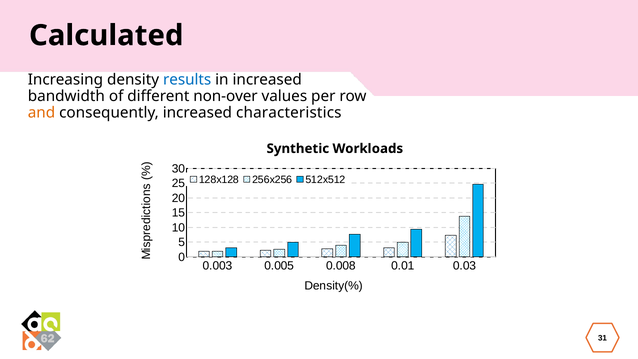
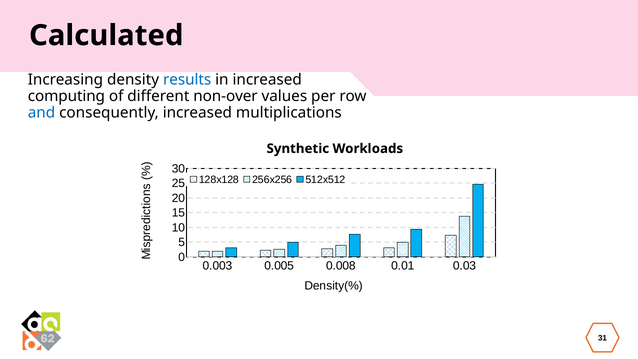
bandwidth: bandwidth -> computing
and colour: orange -> blue
characteristics: characteristics -> multiplications
